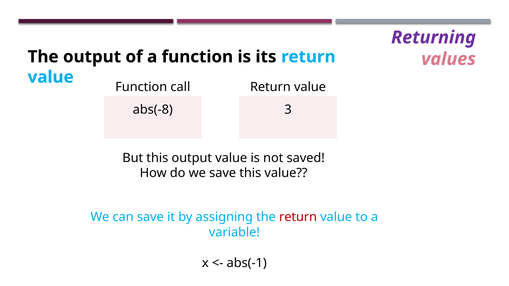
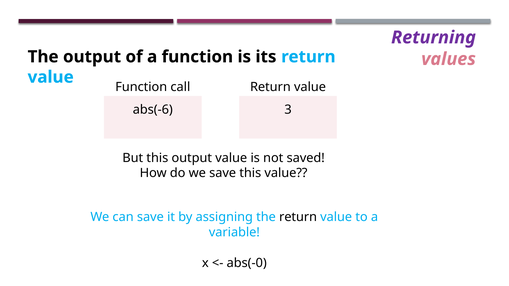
abs(-8: abs(-8 -> abs(-6
return at (298, 217) colour: red -> black
abs(-1: abs(-1 -> abs(-0
